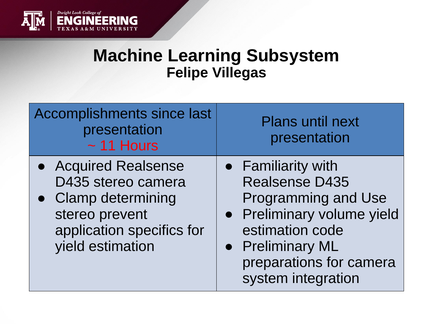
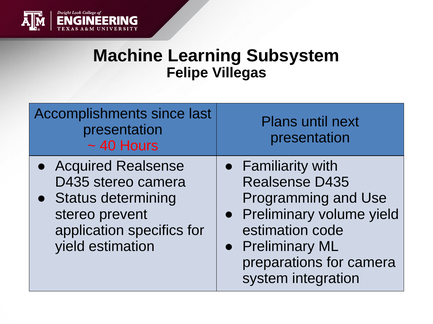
11: 11 -> 40
Clamp: Clamp -> Status
